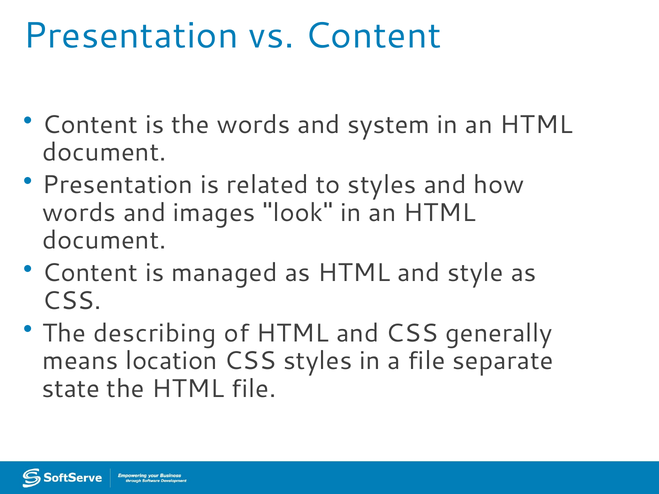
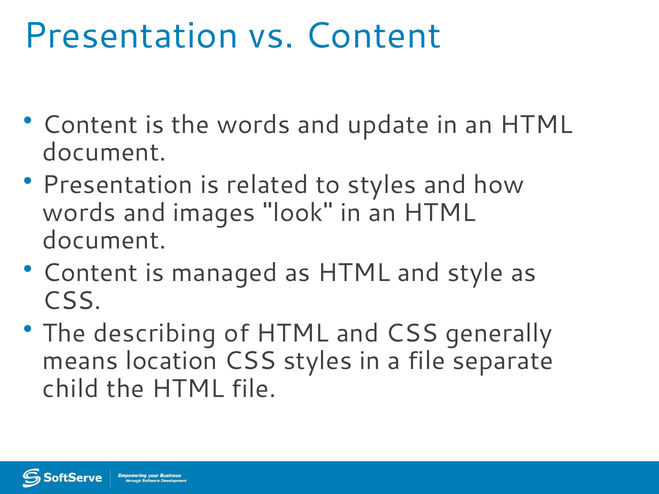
system: system -> update
state: state -> child
